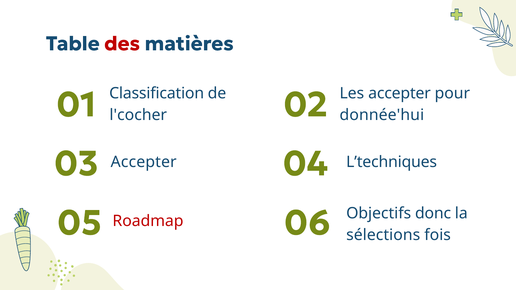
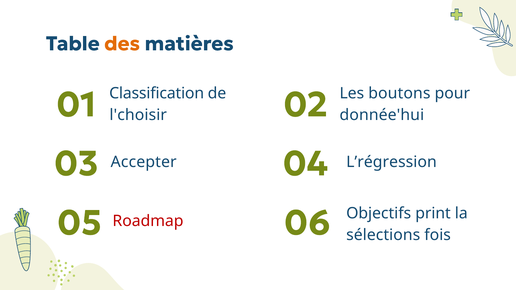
des colour: red -> orange
l'cocher: l'cocher -> l'choisir
Les accepter: accepter -> boutons
L’techniques: L’techniques -> L’régression
donc: donc -> print
